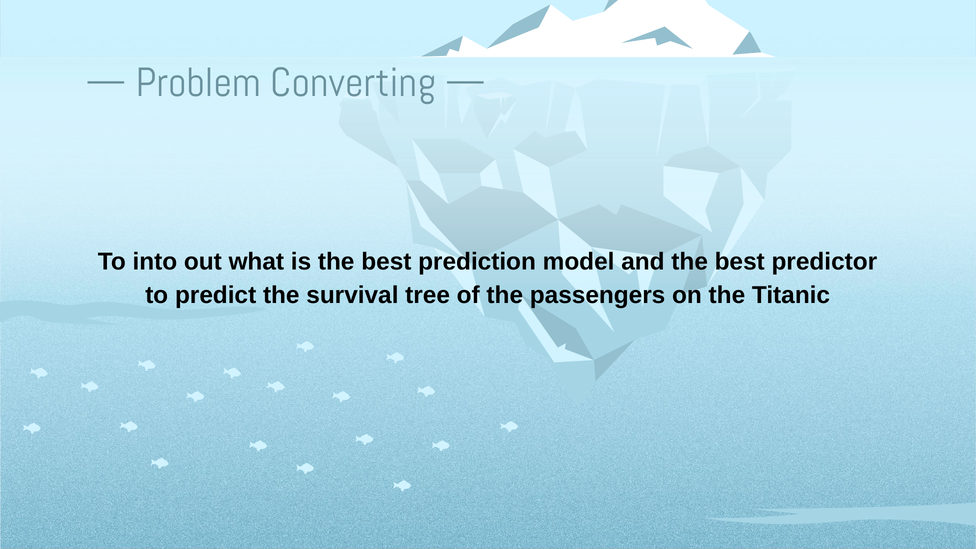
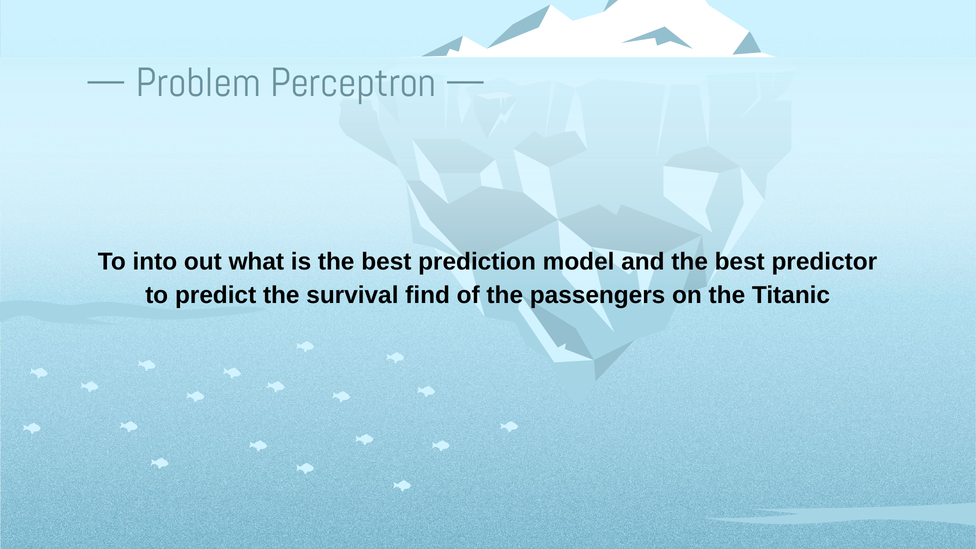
Converting: Converting -> Perceptron
tree: tree -> find
